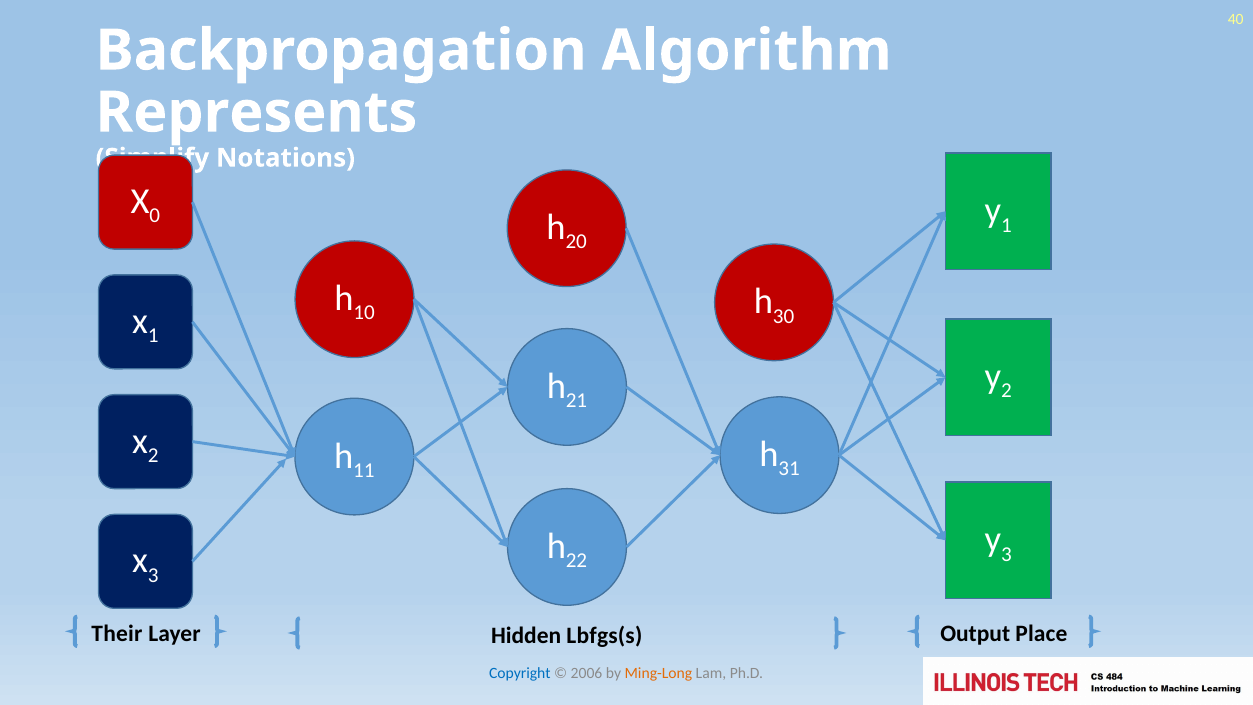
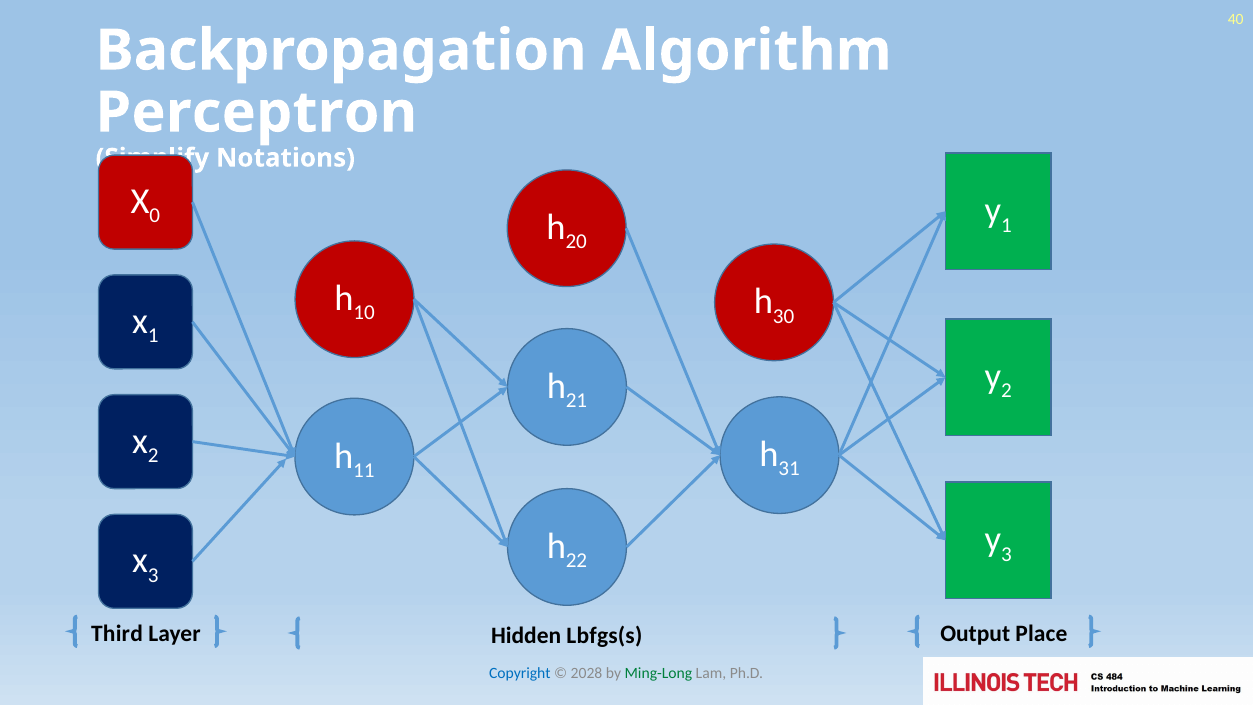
Represents: Represents -> Perceptron
Their: Their -> Third
2006: 2006 -> 2028
Ming-Long colour: orange -> green
